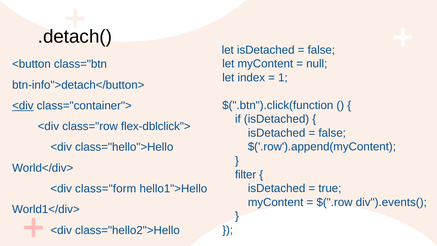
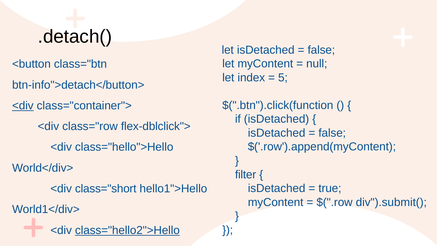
1: 1 -> 5
class="form: class="form -> class="short
div").events(: div").events( -> div").submit(
class="hello2">Hello underline: none -> present
